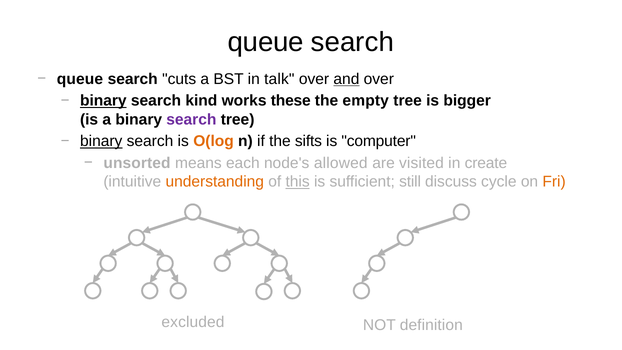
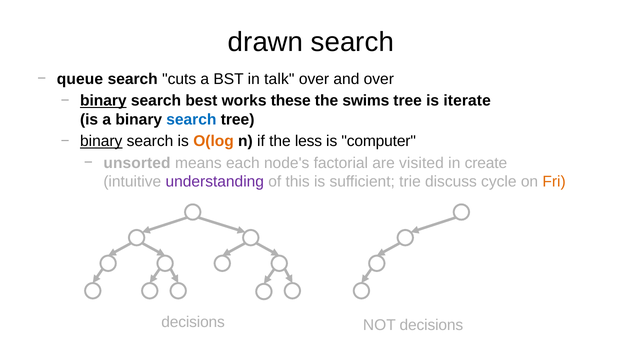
queue at (266, 42): queue -> drawn
and underline: present -> none
kind: kind -> best
empty: empty -> swims
bigger: bigger -> iterate
search at (191, 119) colour: purple -> blue
sifts: sifts -> less
allowed: allowed -> factorial
understanding colour: orange -> purple
this underline: present -> none
still: still -> trie
excluded at (193, 322): excluded -> decisions
NOT definition: definition -> decisions
